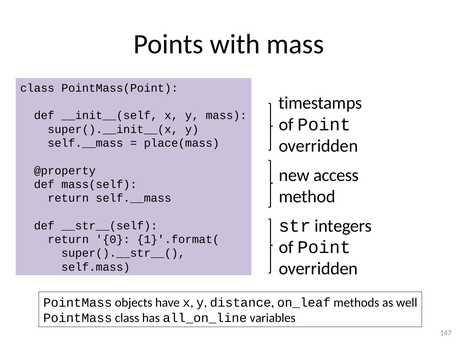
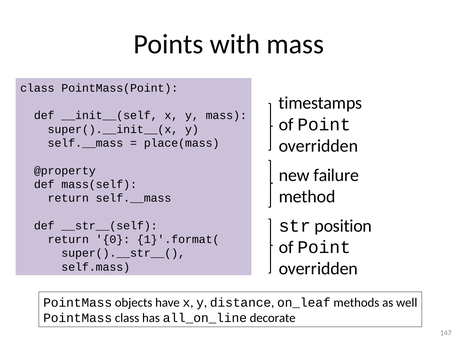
access: access -> failure
integers: integers -> position
variables: variables -> decorate
